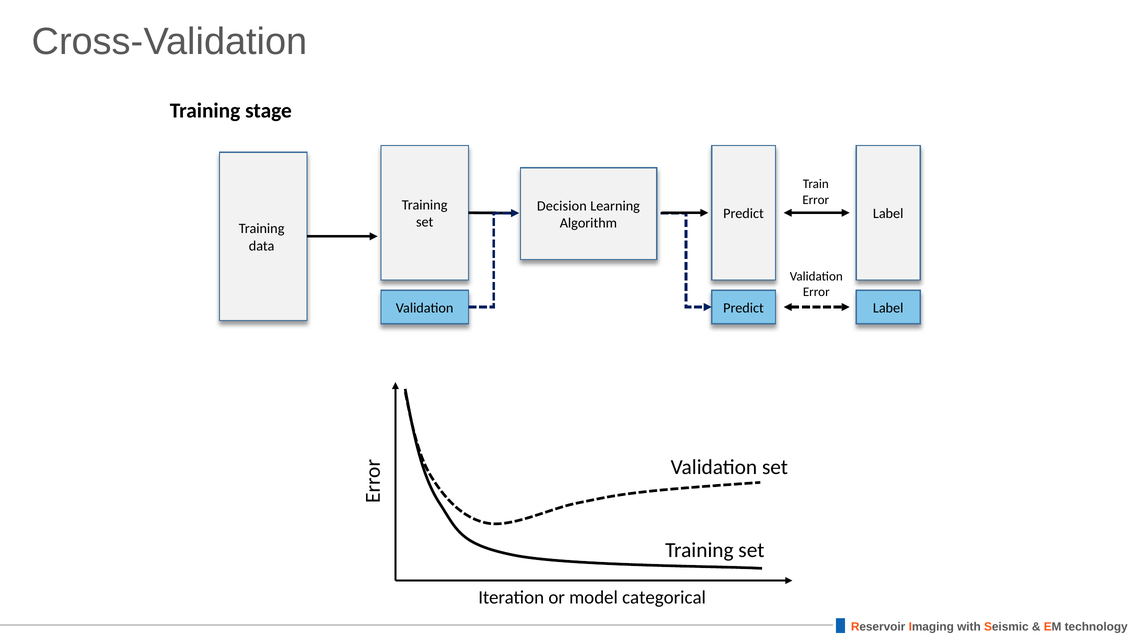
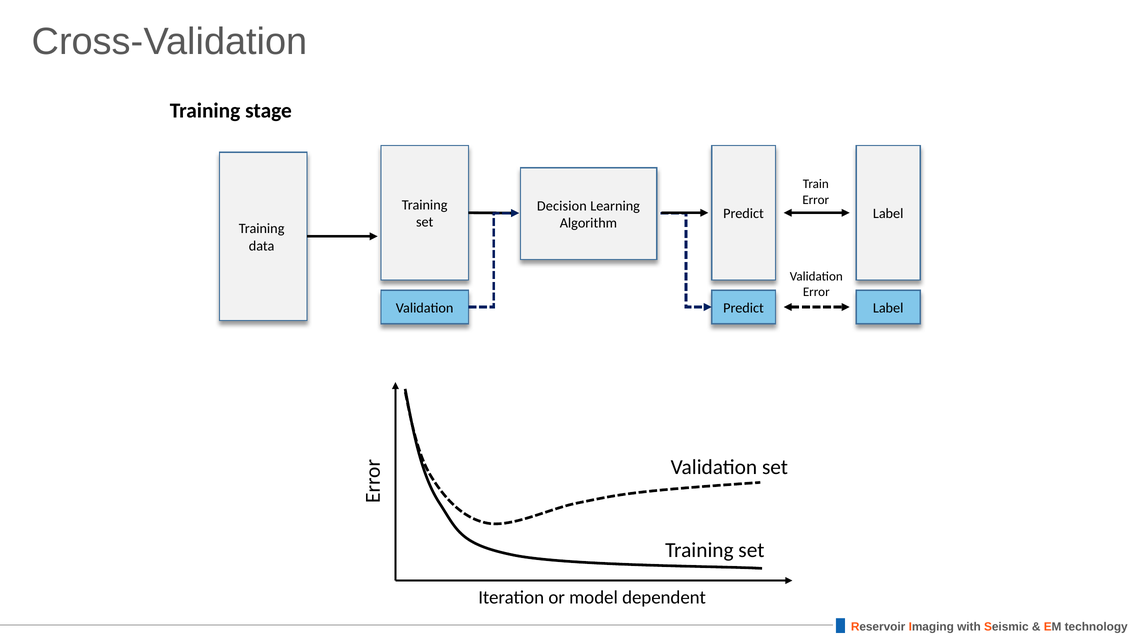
categorical: categorical -> dependent
